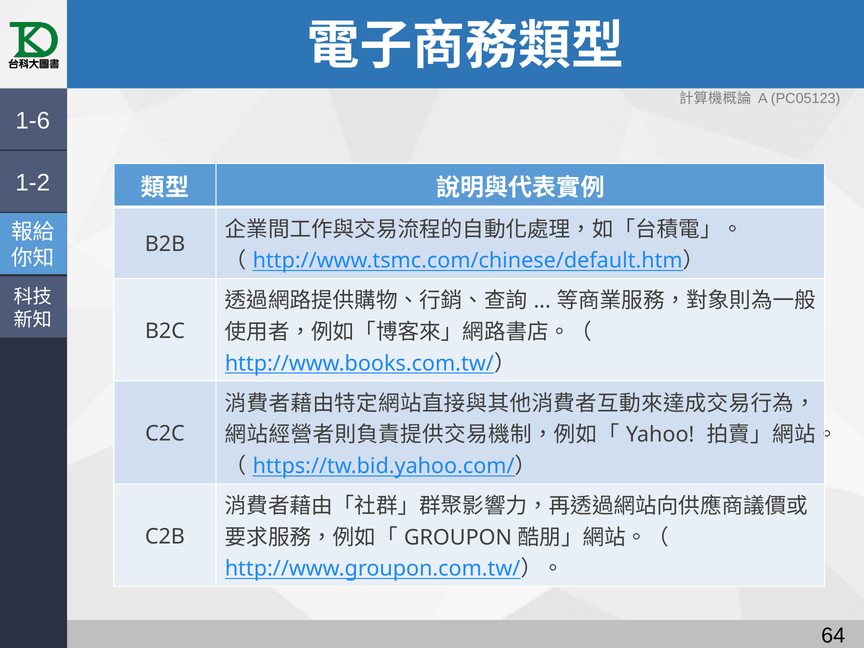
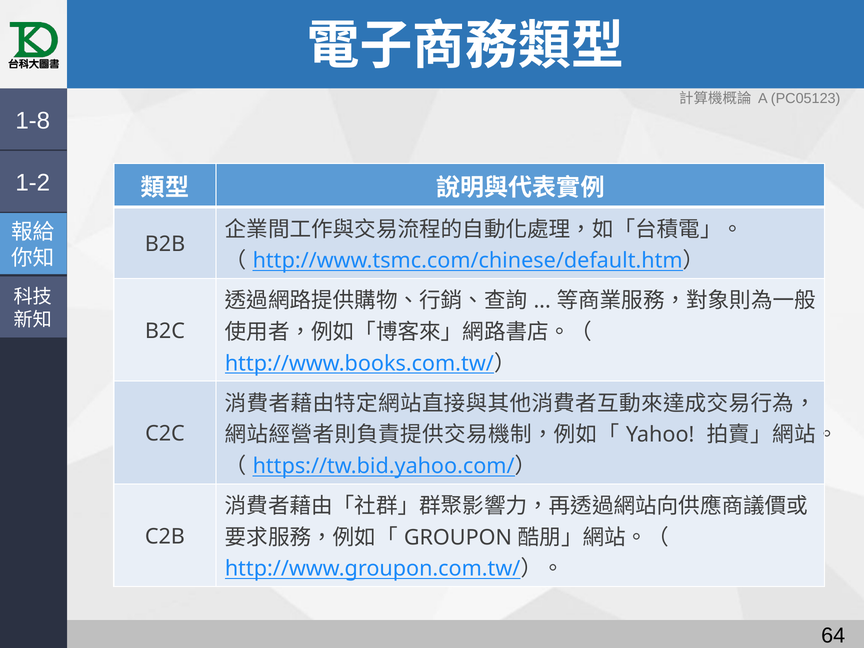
1-6: 1-6 -> 1-8
